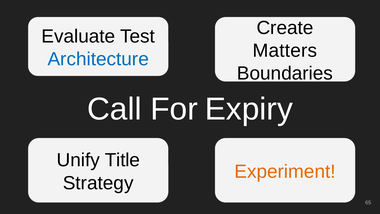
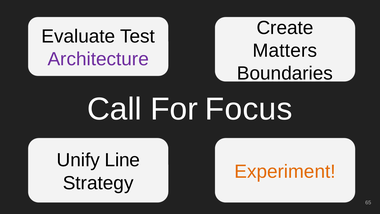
Architecture colour: blue -> purple
Expiry: Expiry -> Focus
Title: Title -> Line
